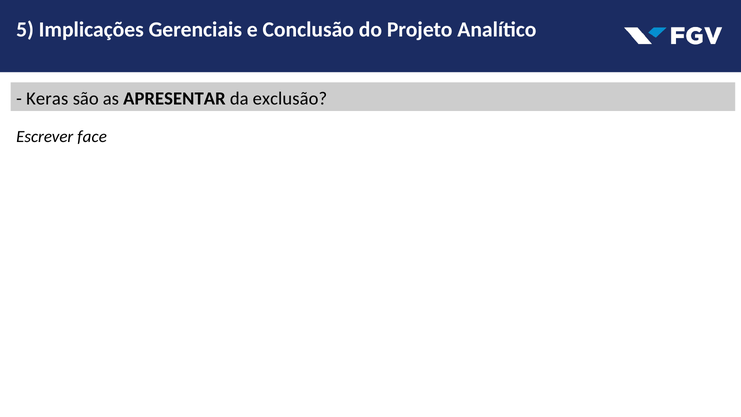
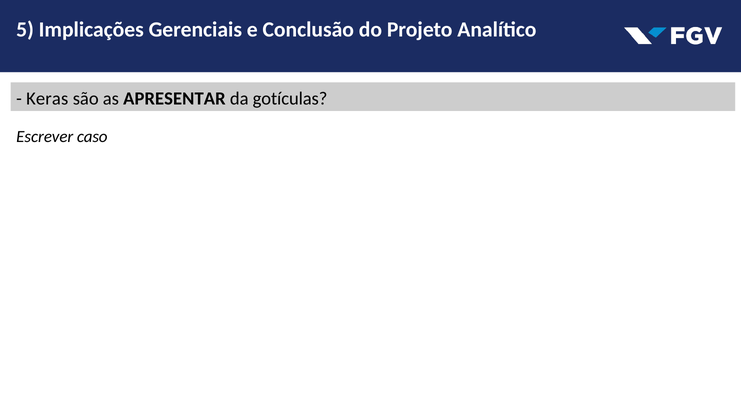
exclusão: exclusão -> gotículas
face: face -> caso
